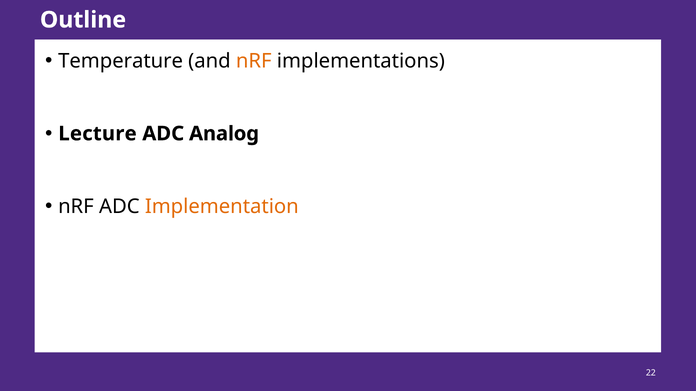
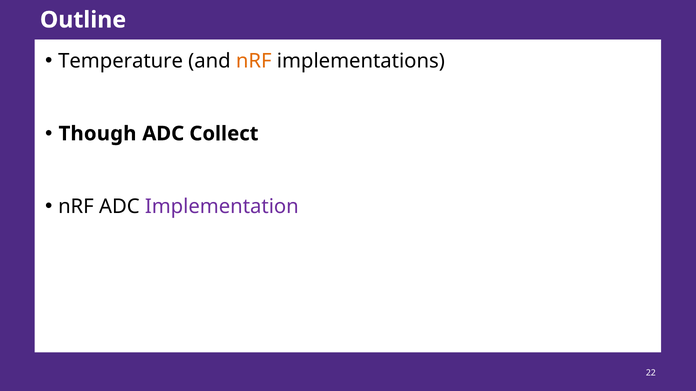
Lecture: Lecture -> Though
Analog: Analog -> Collect
Implementation colour: orange -> purple
